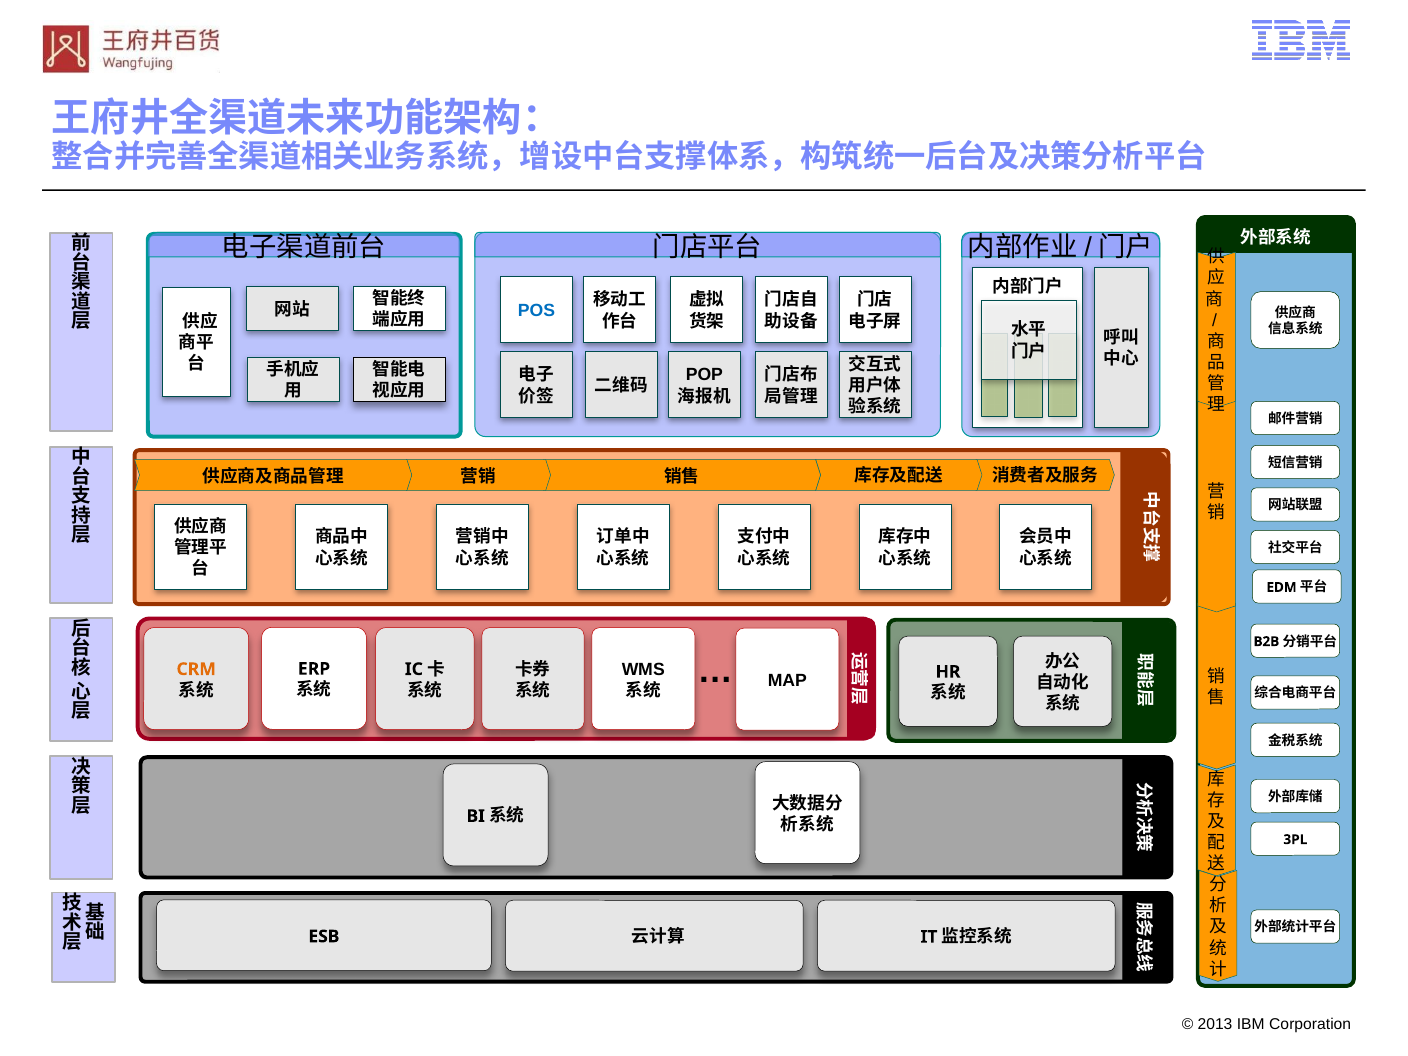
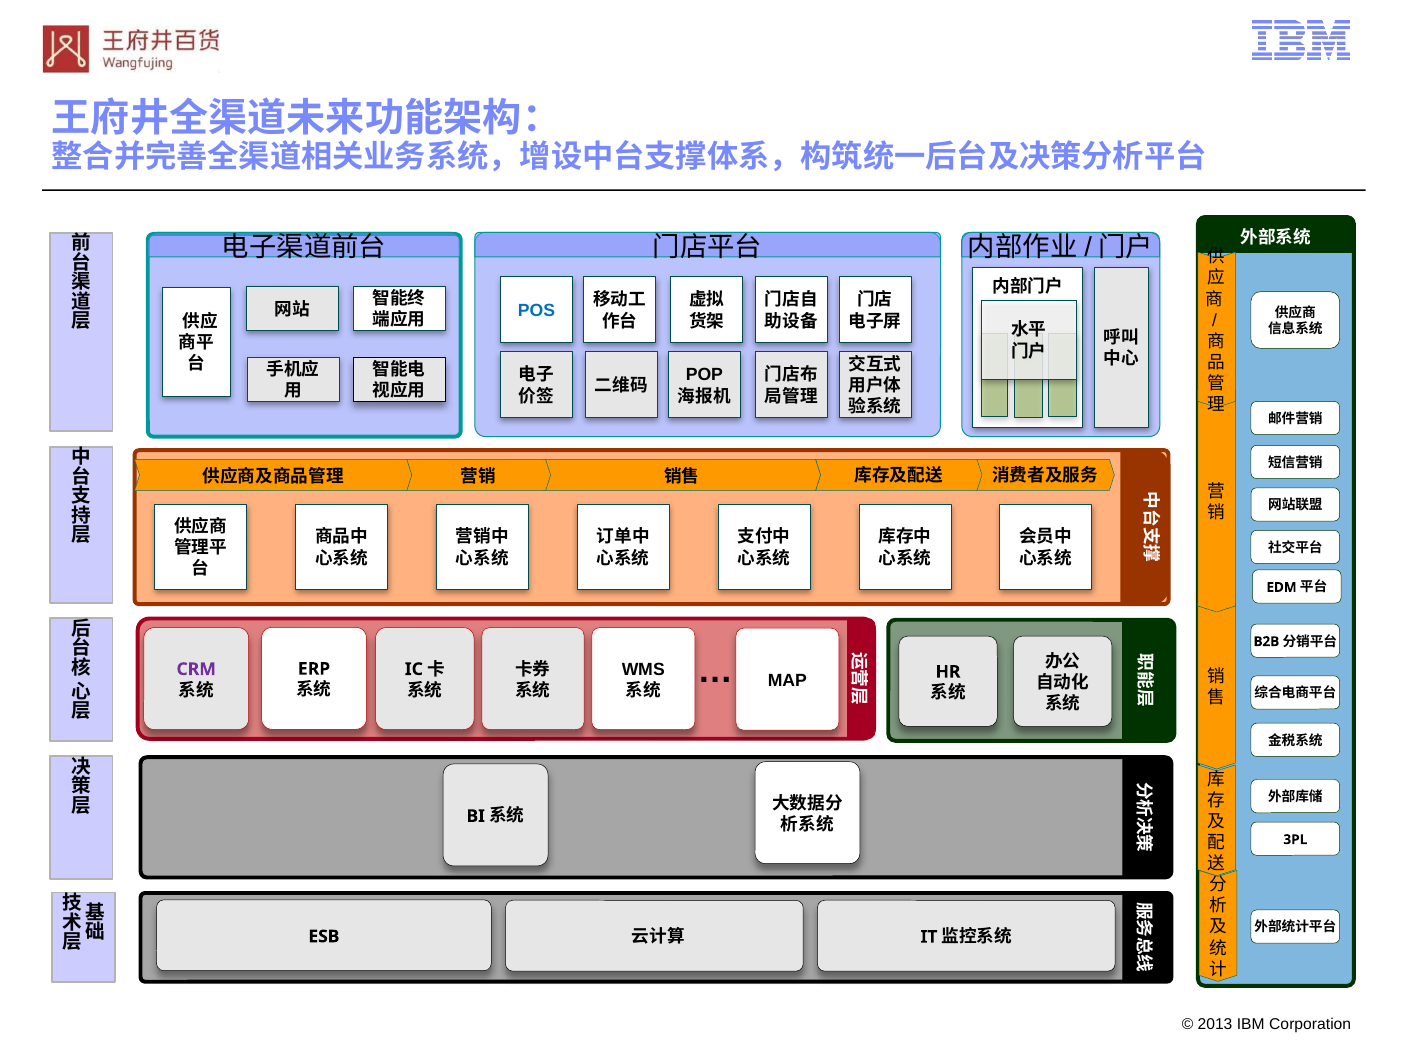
CRM colour: orange -> purple
